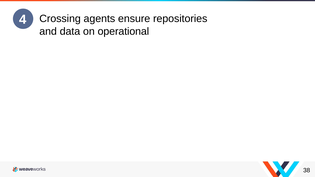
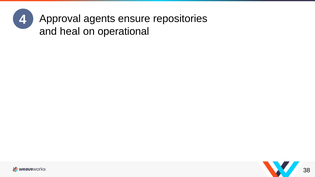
Crossing: Crossing -> Approval
data: data -> heal
